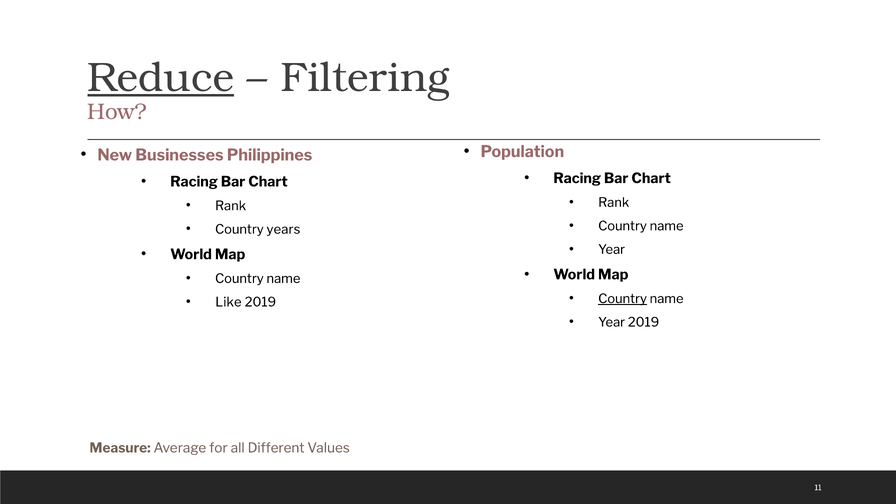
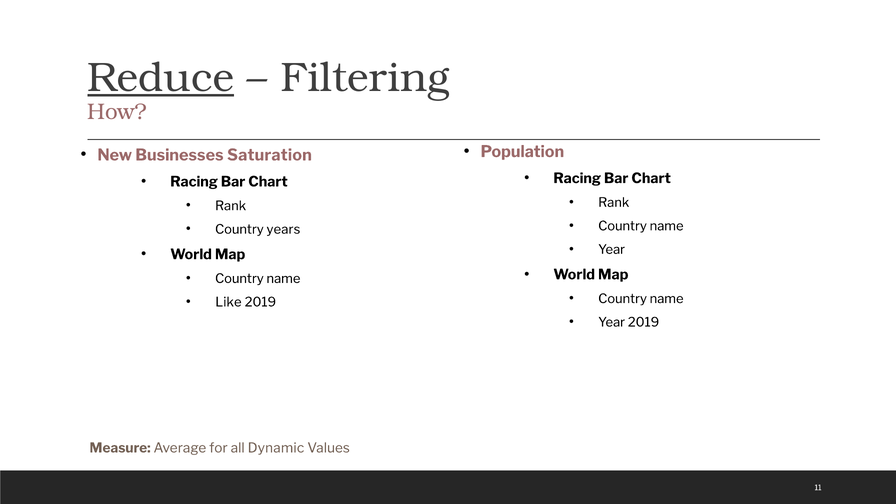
Philippines: Philippines -> Saturation
Country at (623, 299) underline: present -> none
Different: Different -> Dynamic
